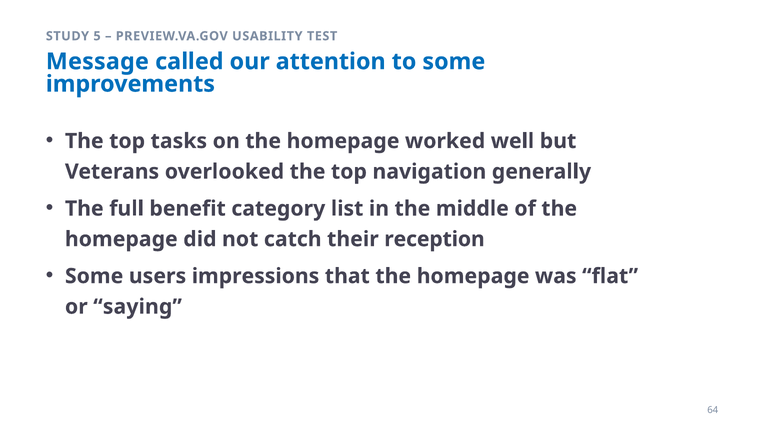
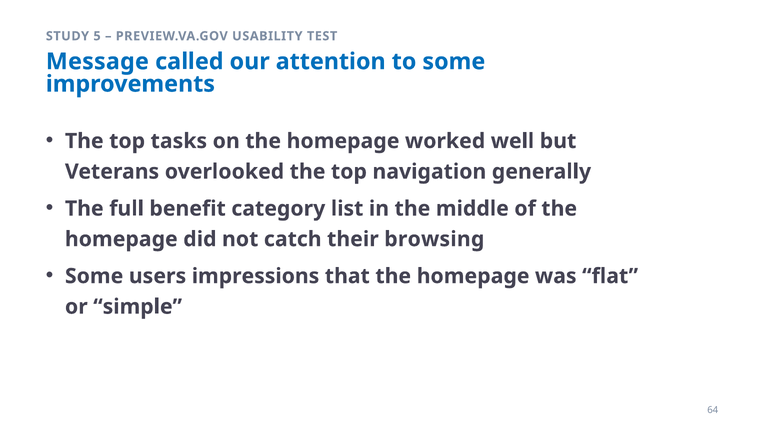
reception: reception -> browsing
saying: saying -> simple
